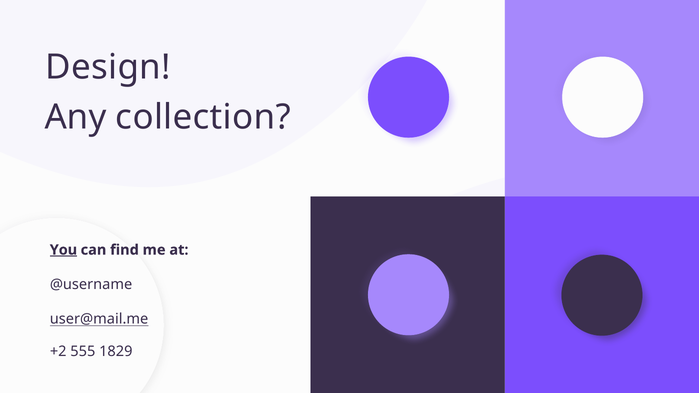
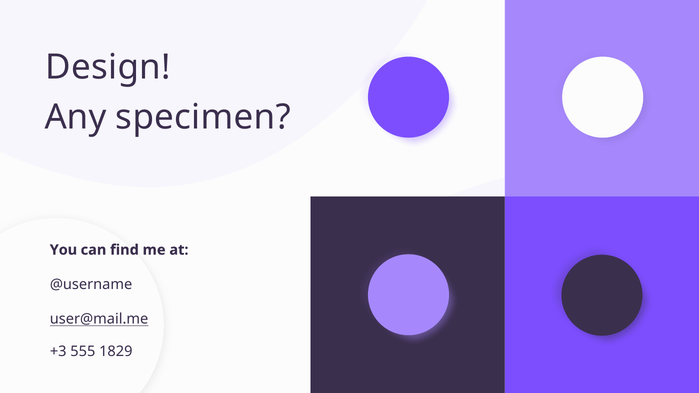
collection: collection -> specimen
You underline: present -> none
+2: +2 -> +3
